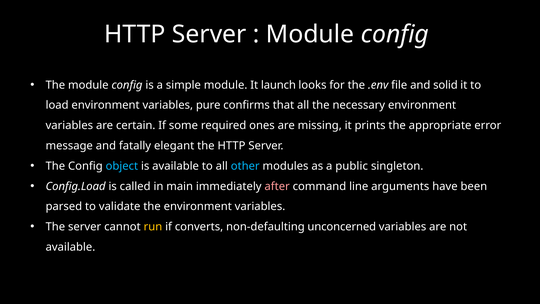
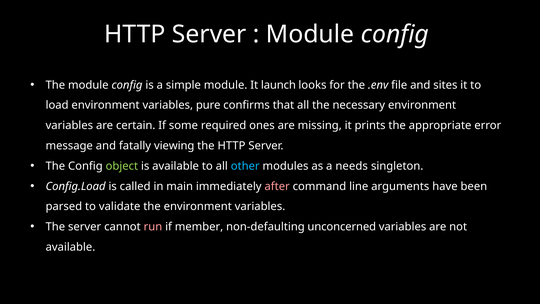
solid: solid -> sites
elegant: elegant -> viewing
object colour: light blue -> light green
public: public -> needs
run colour: yellow -> pink
converts: converts -> member
